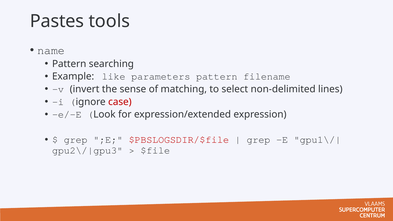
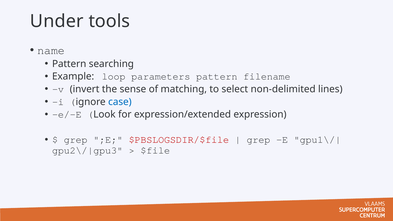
Pastes: Pastes -> Under
like: like -> loop
case colour: red -> blue
